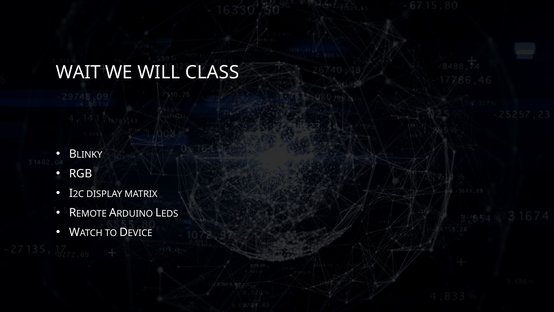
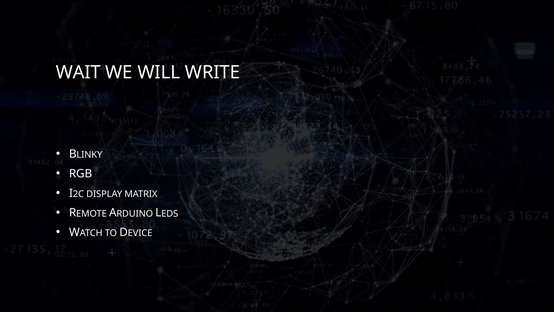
CLASS: CLASS -> WRITE
